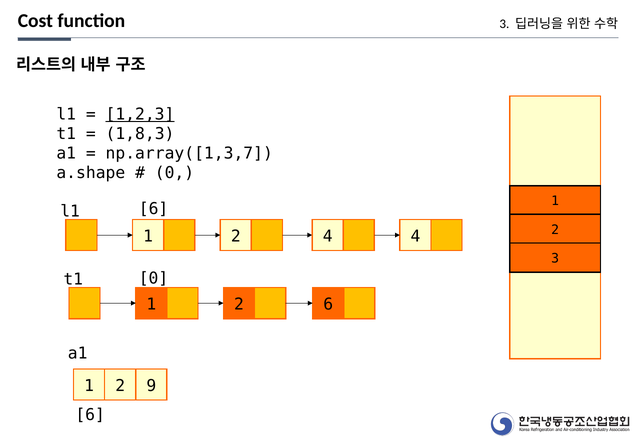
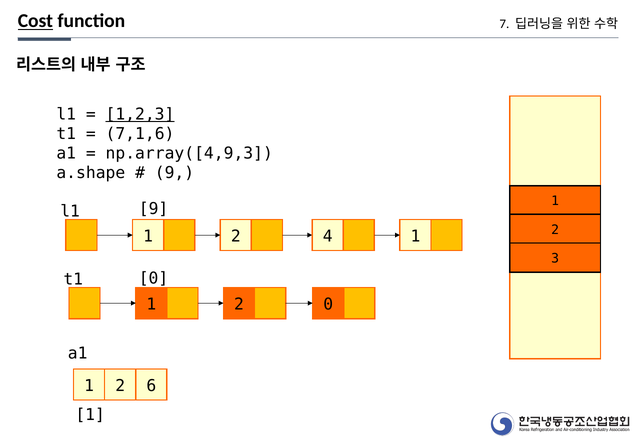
Cost underline: none -> present
function 3: 3 -> 7
1,8,3: 1,8,3 -> 7,1,6
np.array([1,3,7: np.array([1,3,7 -> np.array([4,9,3
0 at (174, 173): 0 -> 9
6 at (154, 209): 6 -> 9
2 4: 4 -> 1
2 6: 6 -> 0
9: 9 -> 6
6 at (90, 415): 6 -> 1
